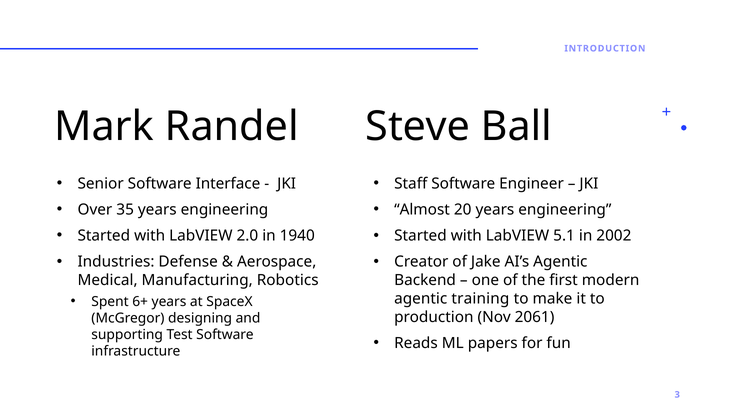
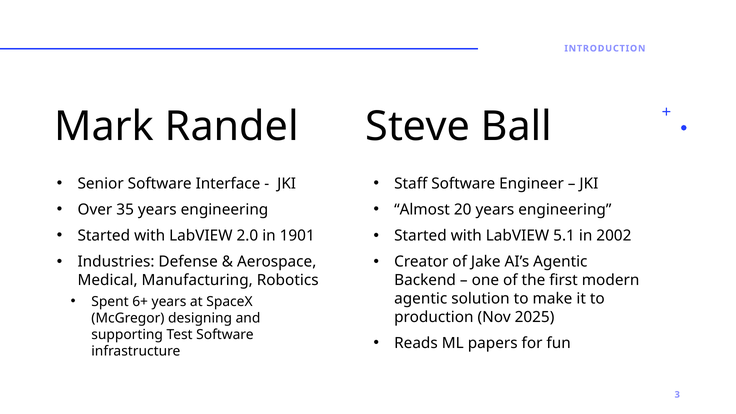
1940: 1940 -> 1901
training: training -> solution
2061: 2061 -> 2025
